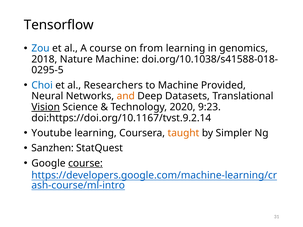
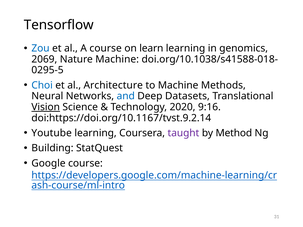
from: from -> learn
2018: 2018 -> 2069
Researchers: Researchers -> Architecture
Provided: Provided -> Methods
and colour: orange -> blue
9:23: 9:23 -> 9:16
taught colour: orange -> purple
Simpler: Simpler -> Method
Sanzhen: Sanzhen -> Building
course at (85, 163) underline: present -> none
